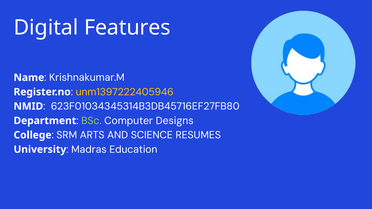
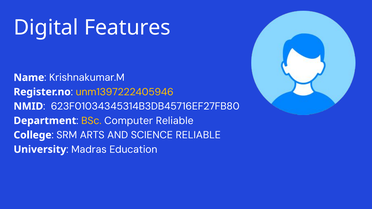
BSc colour: light green -> yellow
Computer Designs: Designs -> Reliable
SCIENCE RESUMES: RESUMES -> RELIABLE
